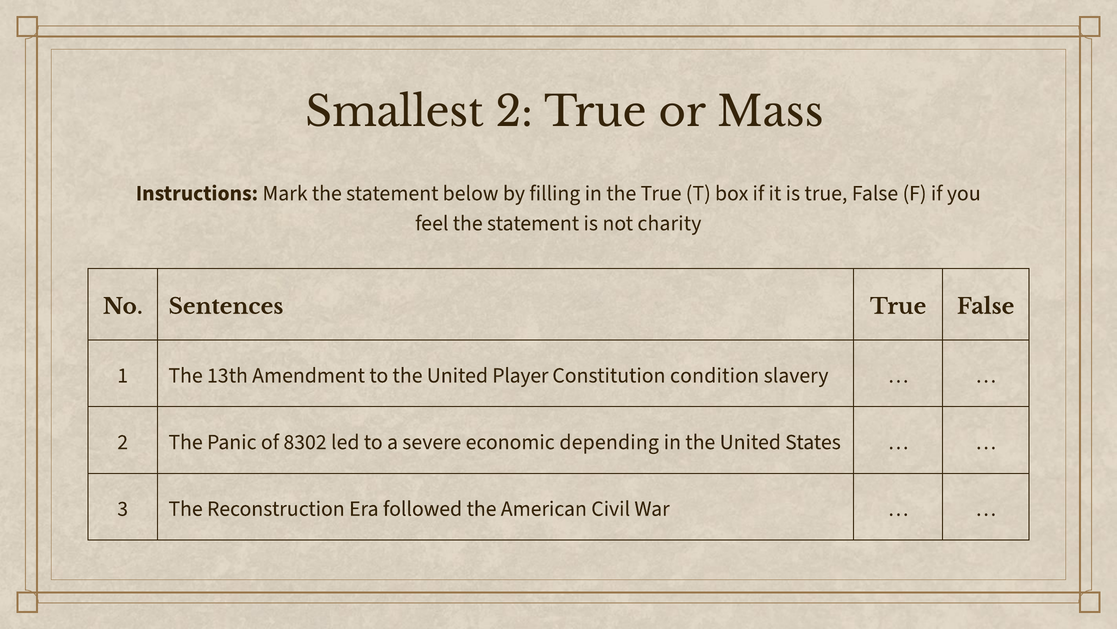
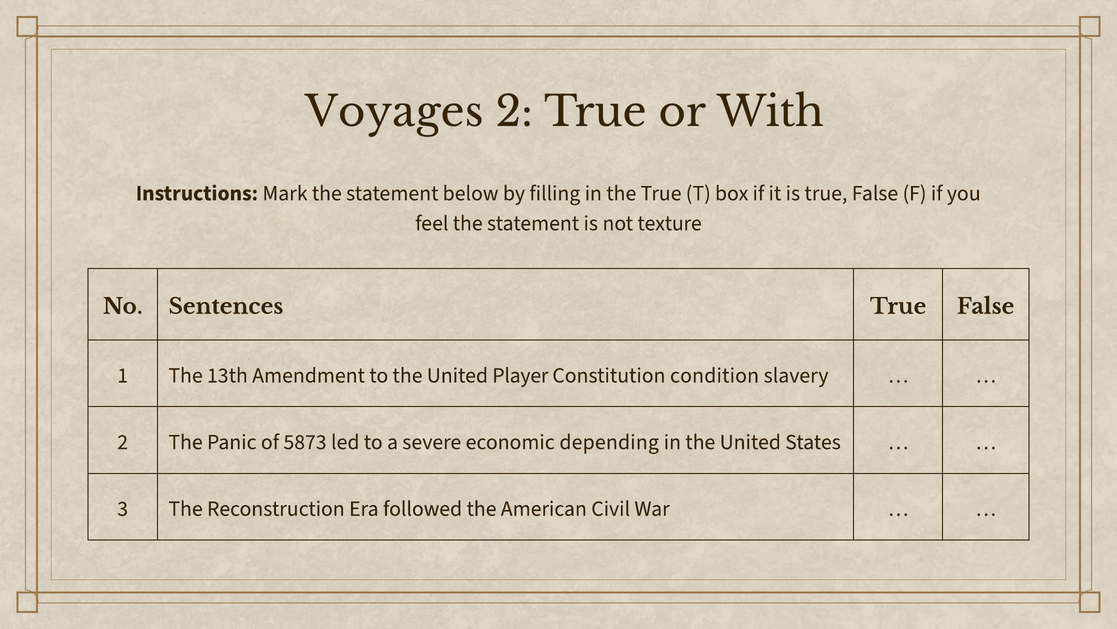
Smallest: Smallest -> Voyages
Mass: Mass -> With
charity: charity -> texture
8302: 8302 -> 5873
